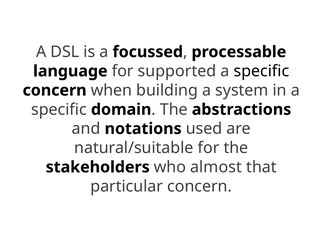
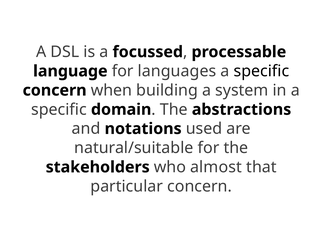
supported: supported -> languages
